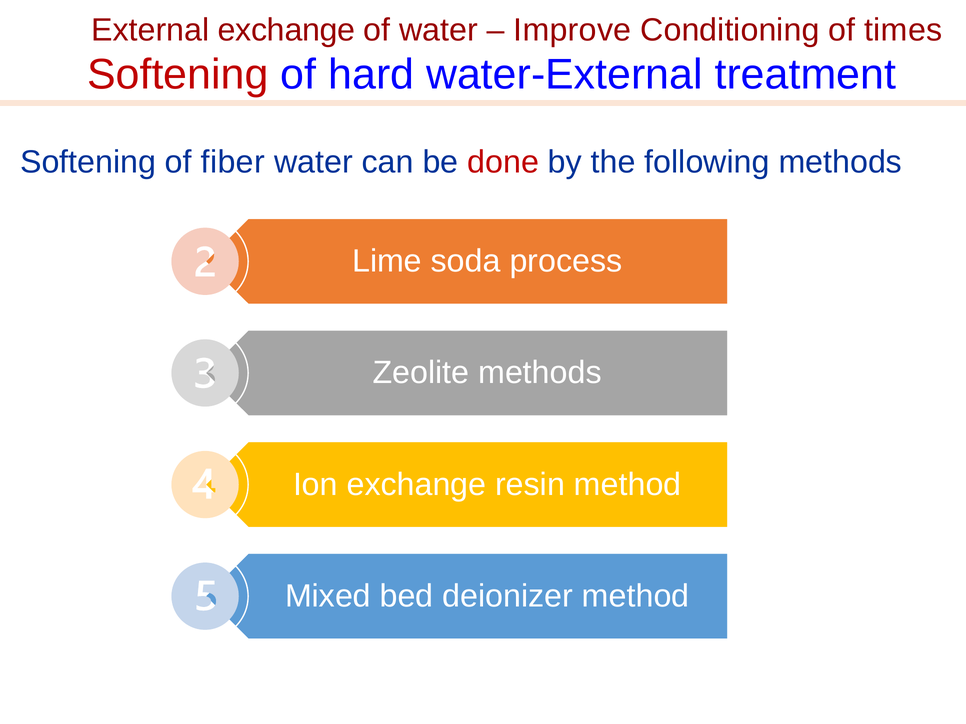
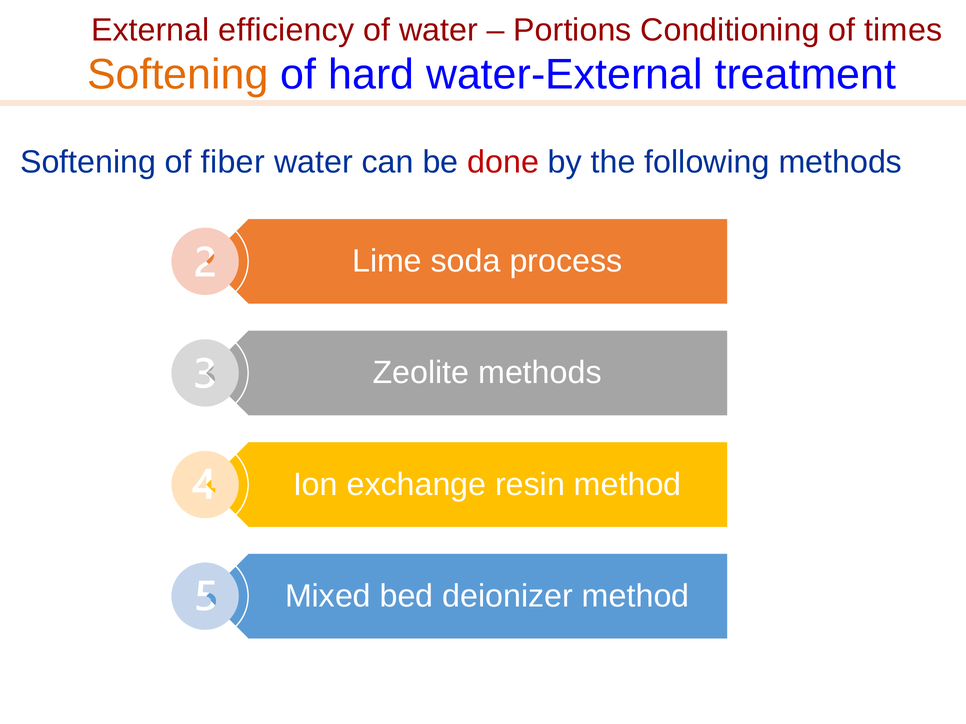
External exchange: exchange -> efficiency
Improve: Improve -> Portions
Softening at (178, 75) colour: red -> orange
